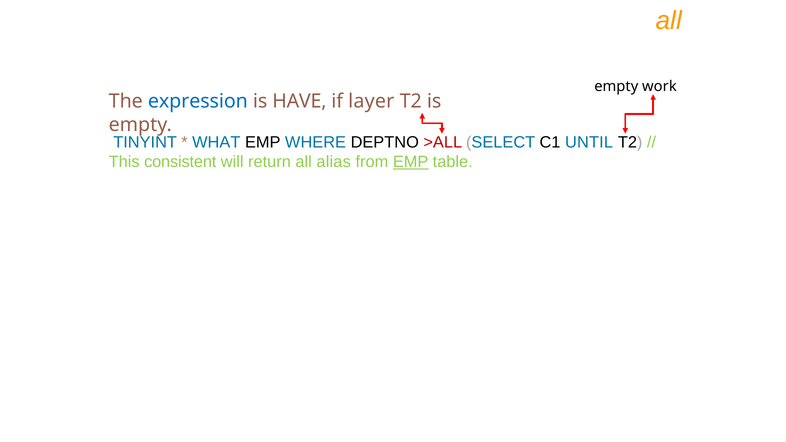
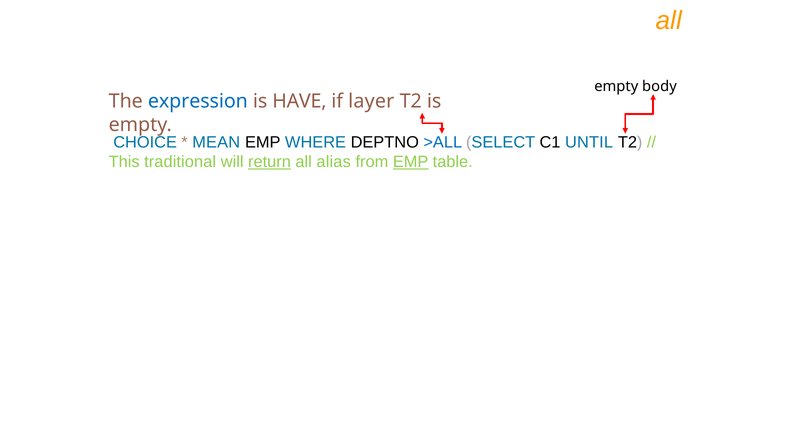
work: work -> body
TINYINT: TINYINT -> CHOICE
WHAT: WHAT -> MEAN
>ALL colour: red -> blue
consistent: consistent -> traditional
return underline: none -> present
